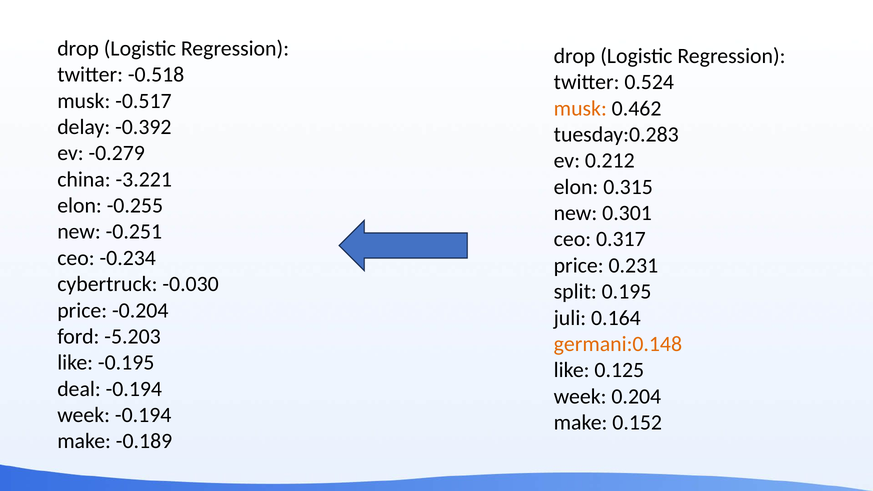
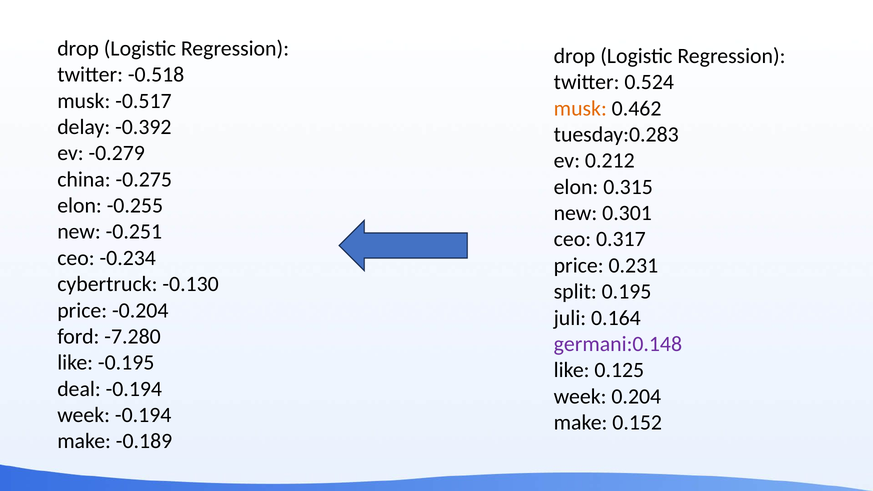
-3.221: -3.221 -> -0.275
-0.030: -0.030 -> -0.130
-5.203: -5.203 -> -7.280
germani:0.148 colour: orange -> purple
